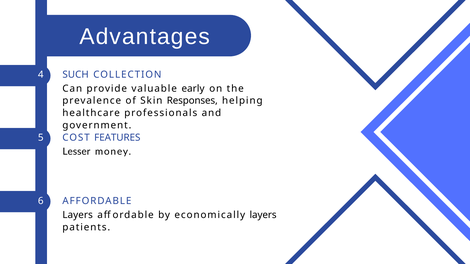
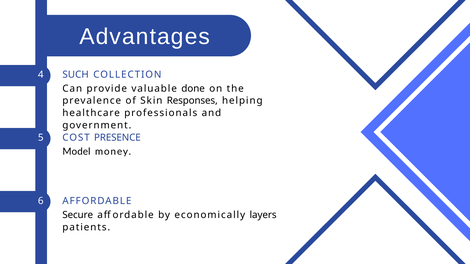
early: early -> done
FEATURES: FEATURES -> PRESENCE
Lesser: Lesser -> Model
Layers at (78, 215): Layers -> Secure
